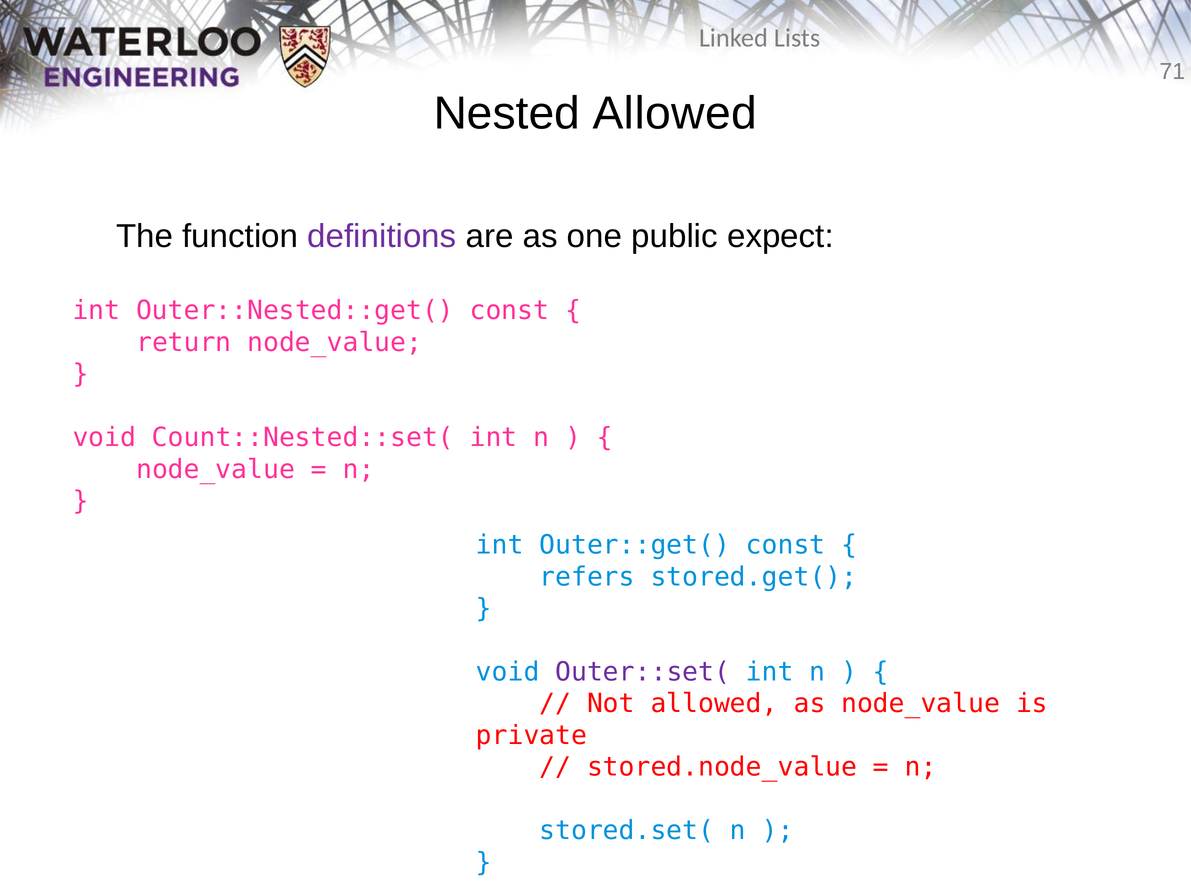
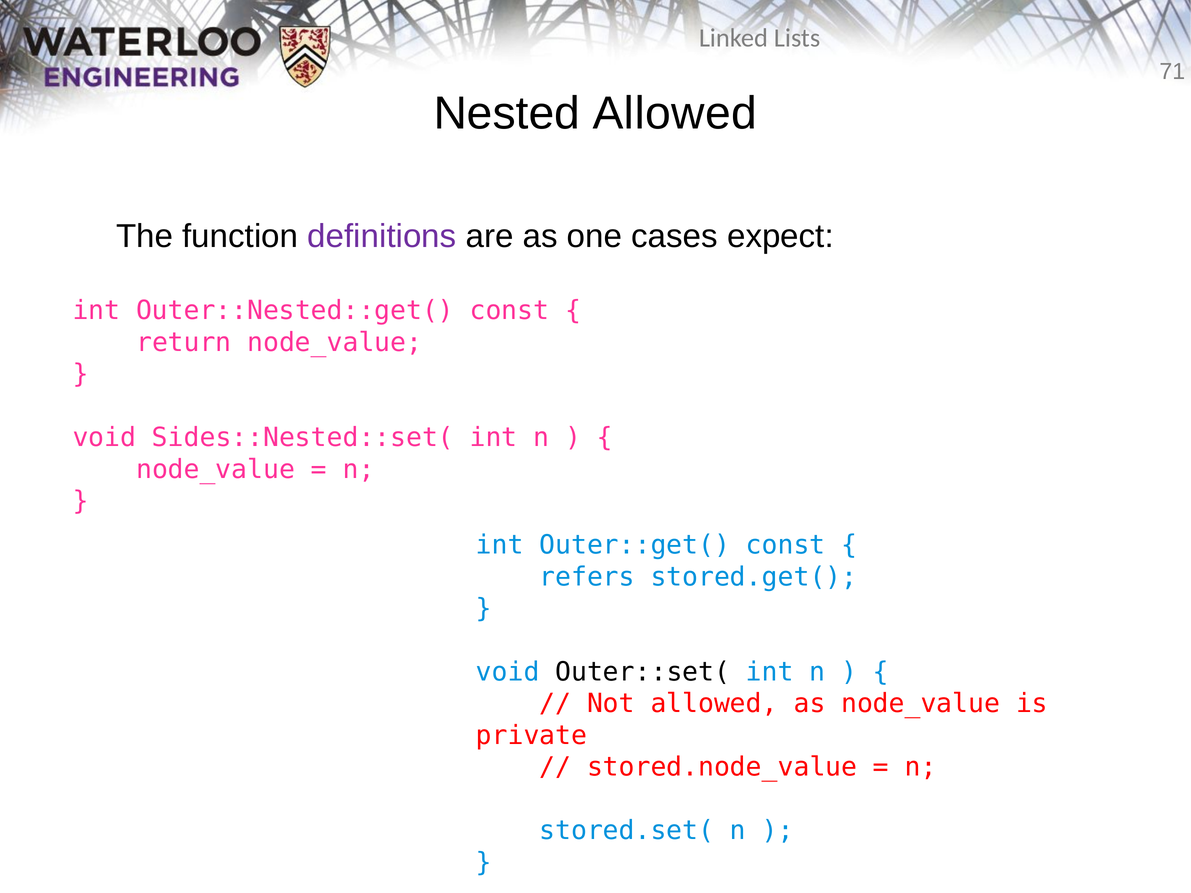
public: public -> cases
Count::Nested::set(: Count::Nested::set( -> Sides::Nested::set(
Outer::set( colour: purple -> black
